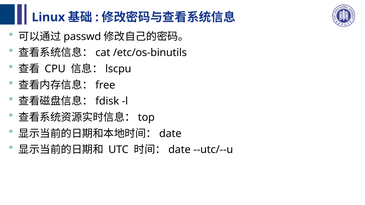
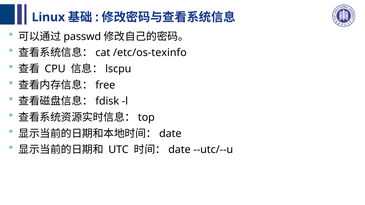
/etc/os-binutils: /etc/os-binutils -> /etc/os-texinfo
